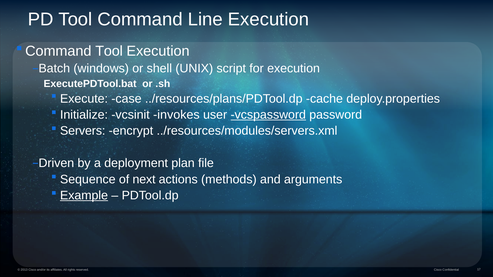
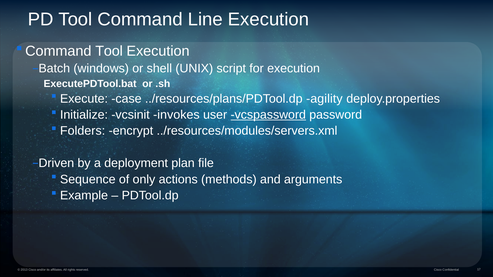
cache: cache -> agility
Servers: Servers -> Folders
next: next -> only
Example underline: present -> none
